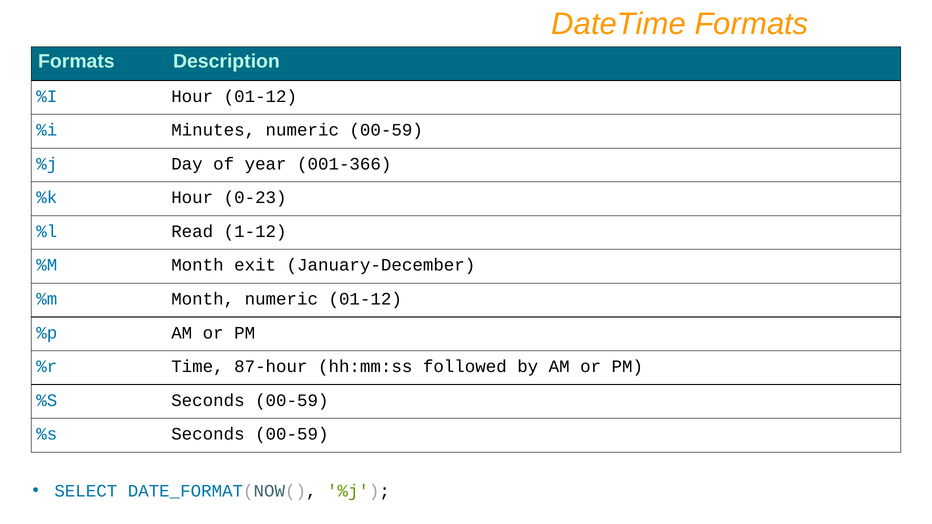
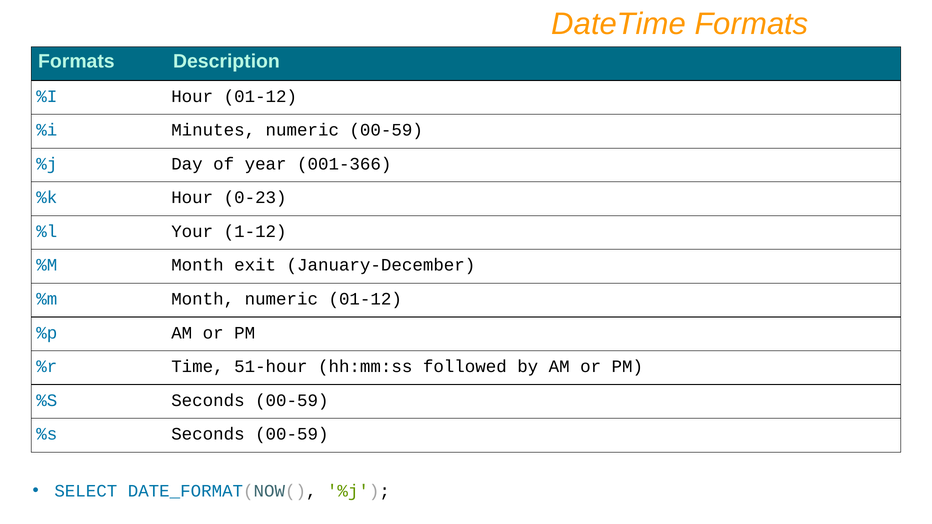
Read: Read -> Your
87-hour: 87-hour -> 51-hour
